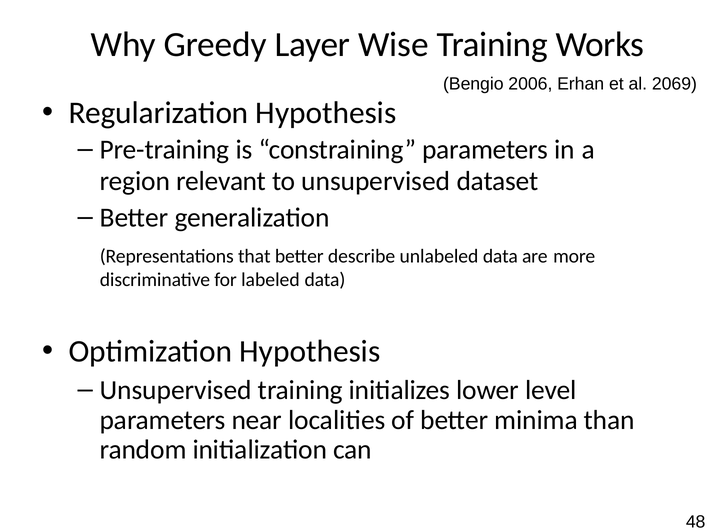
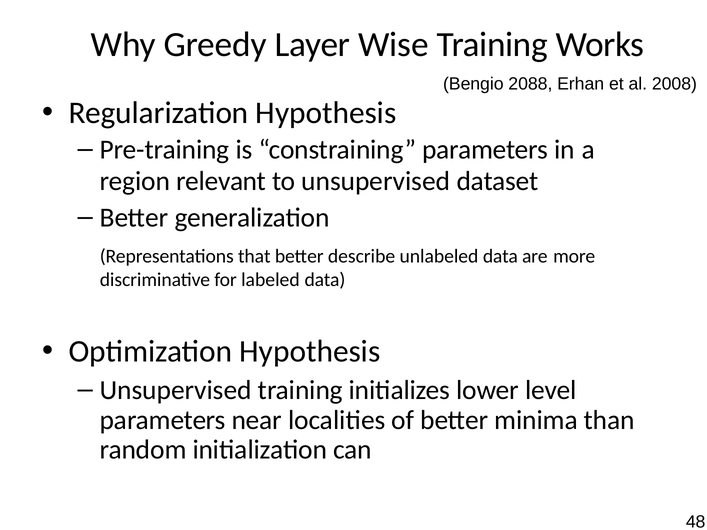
2006: 2006 -> 2088
2069: 2069 -> 2008
